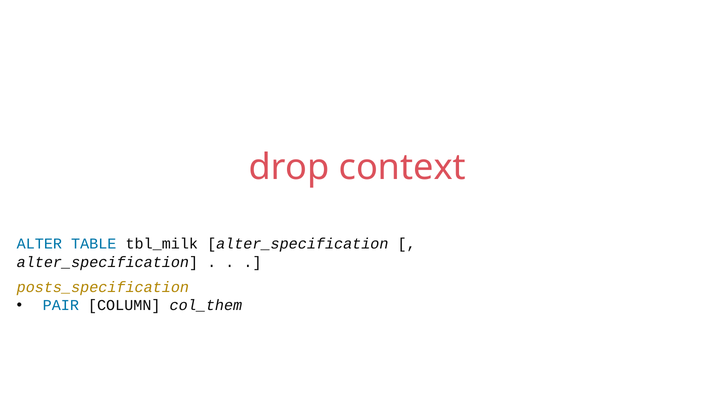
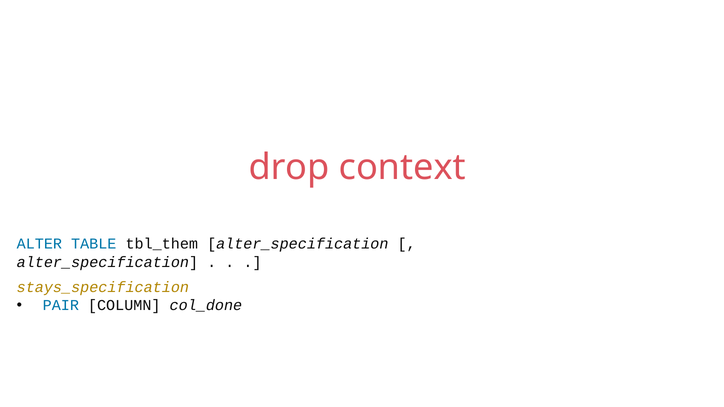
tbl_milk: tbl_milk -> tbl_them
posts_specification: posts_specification -> stays_specification
col_them: col_them -> col_done
